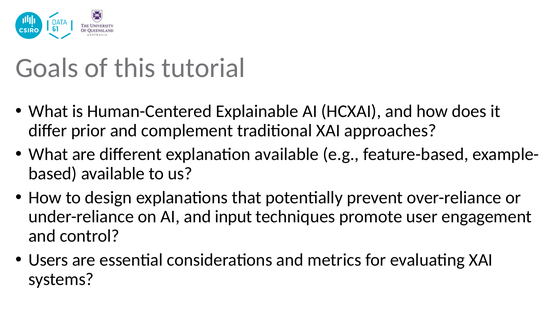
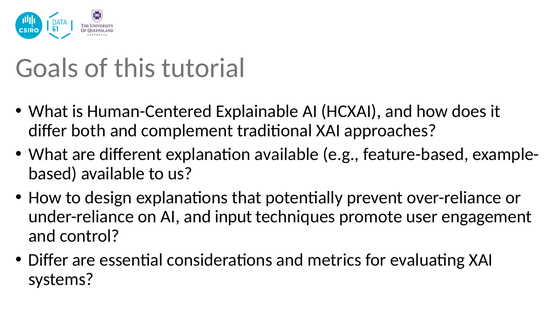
prior: prior -> both
Users at (48, 260): Users -> Differ
